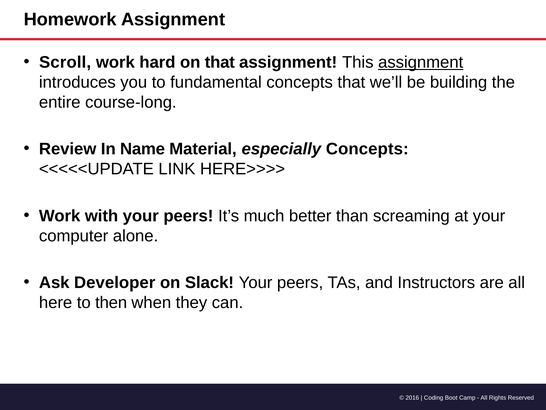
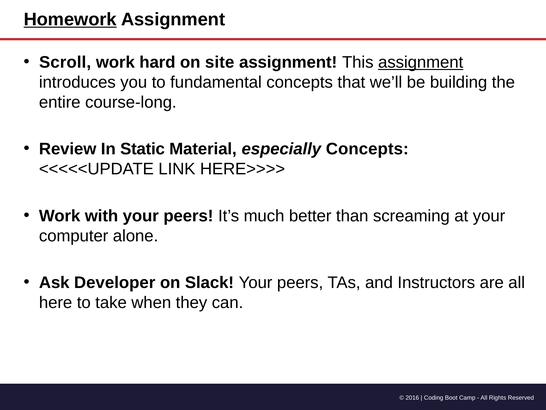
Homework underline: none -> present
on that: that -> site
Name: Name -> Static
then: then -> take
